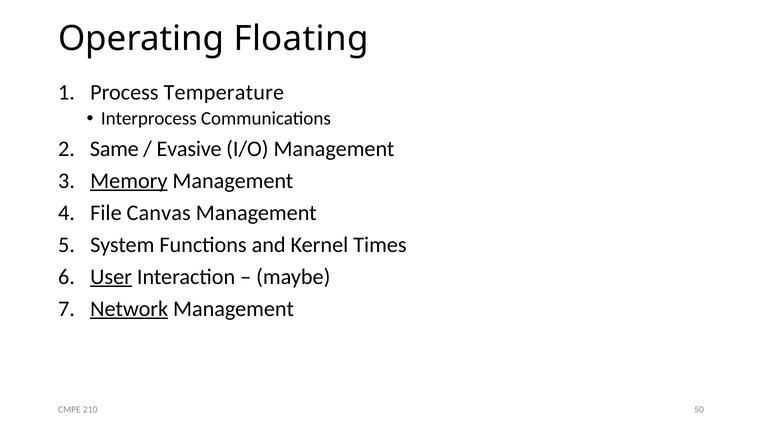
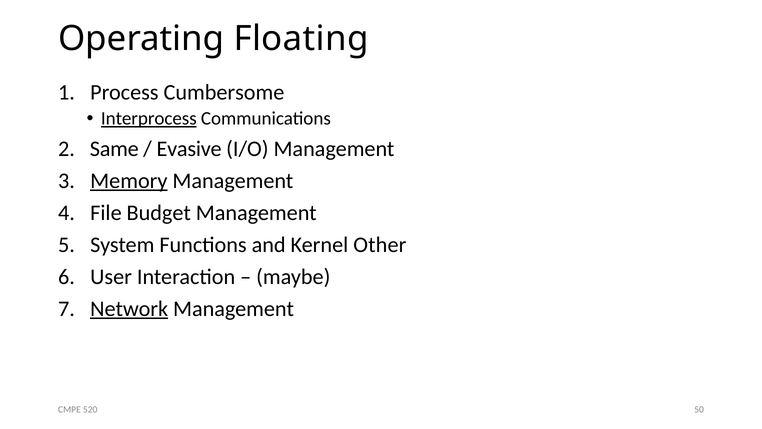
Temperature: Temperature -> Cumbersome
Interprocess underline: none -> present
Canvas: Canvas -> Budget
Times: Times -> Other
User underline: present -> none
210: 210 -> 520
